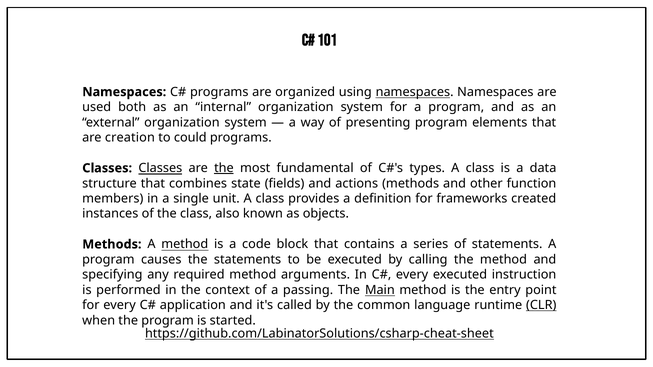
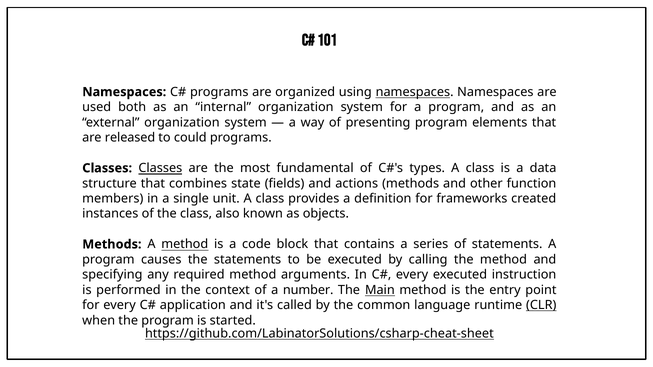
creation: creation -> released
the at (224, 168) underline: present -> none
passing: passing -> number
